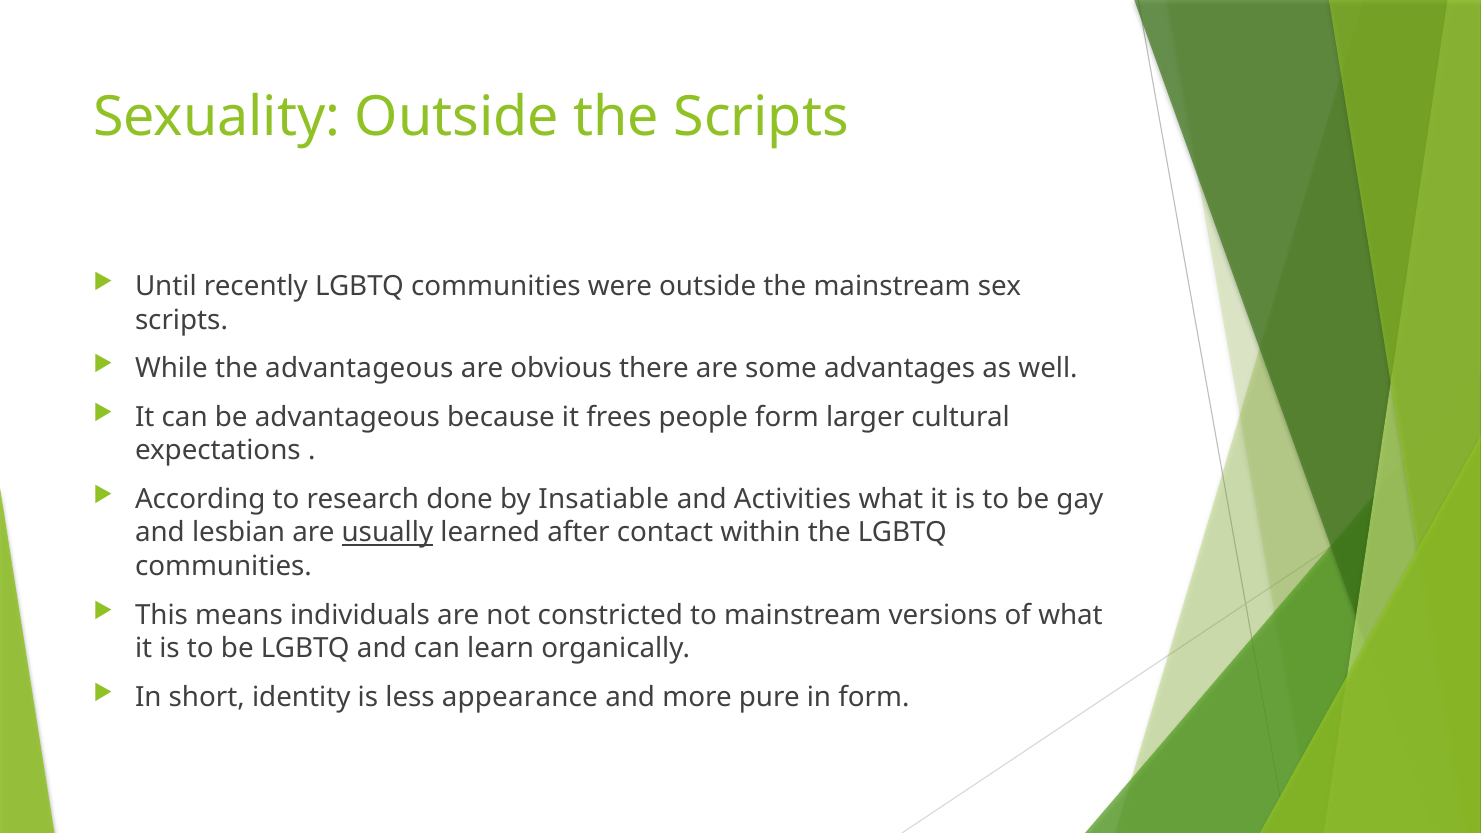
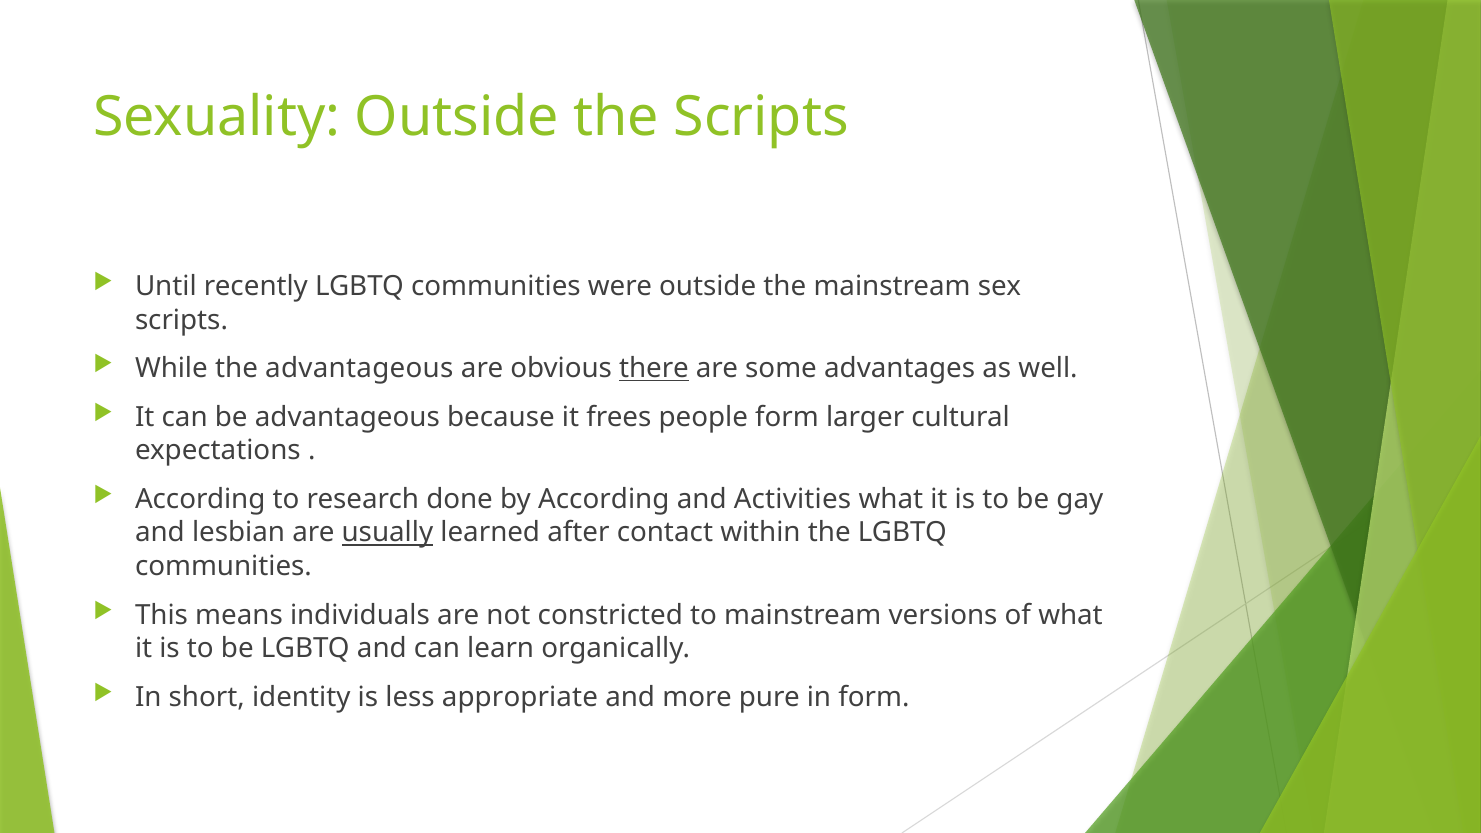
there underline: none -> present
by Insatiable: Insatiable -> According
appearance: appearance -> appropriate
